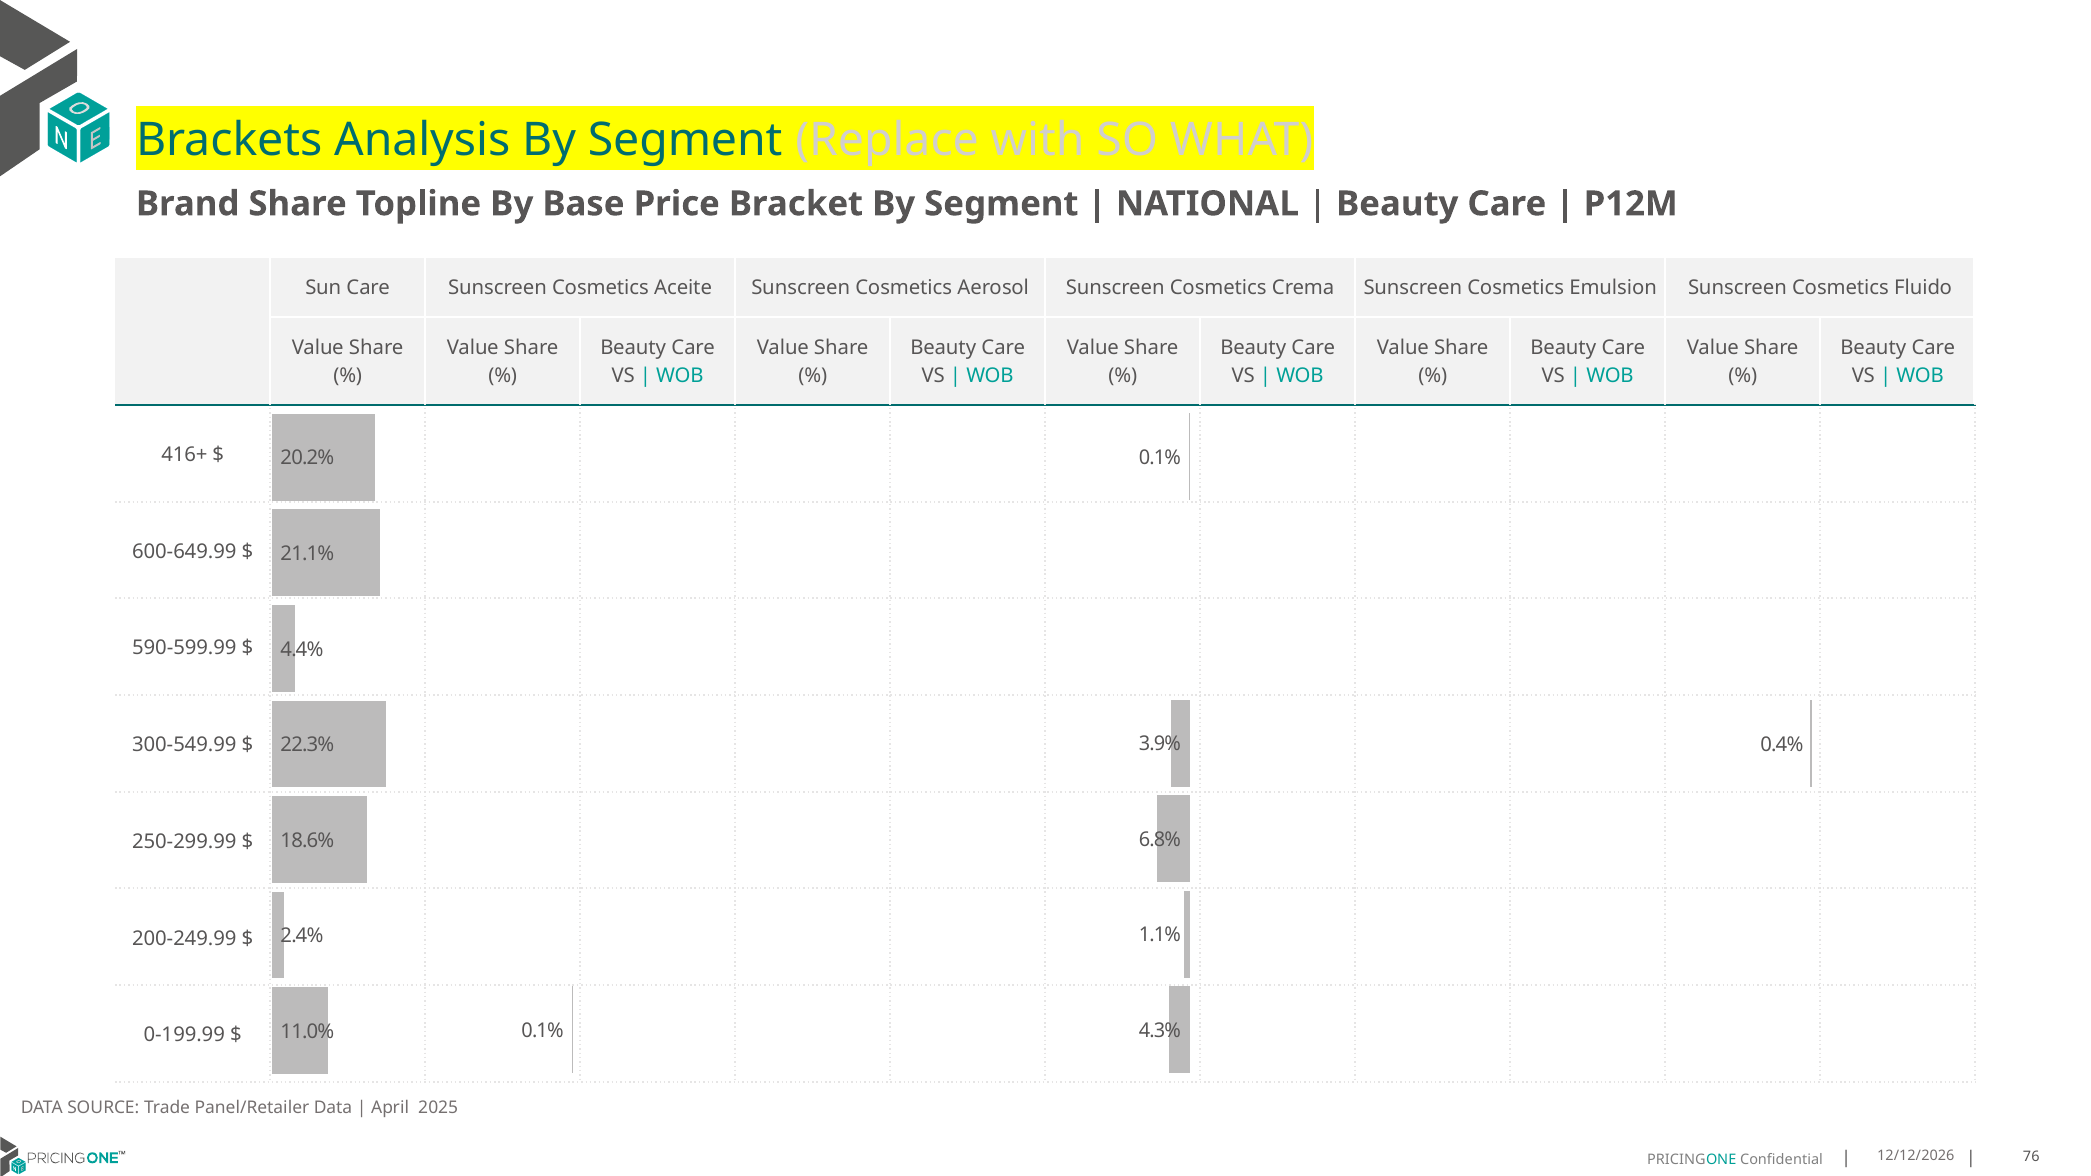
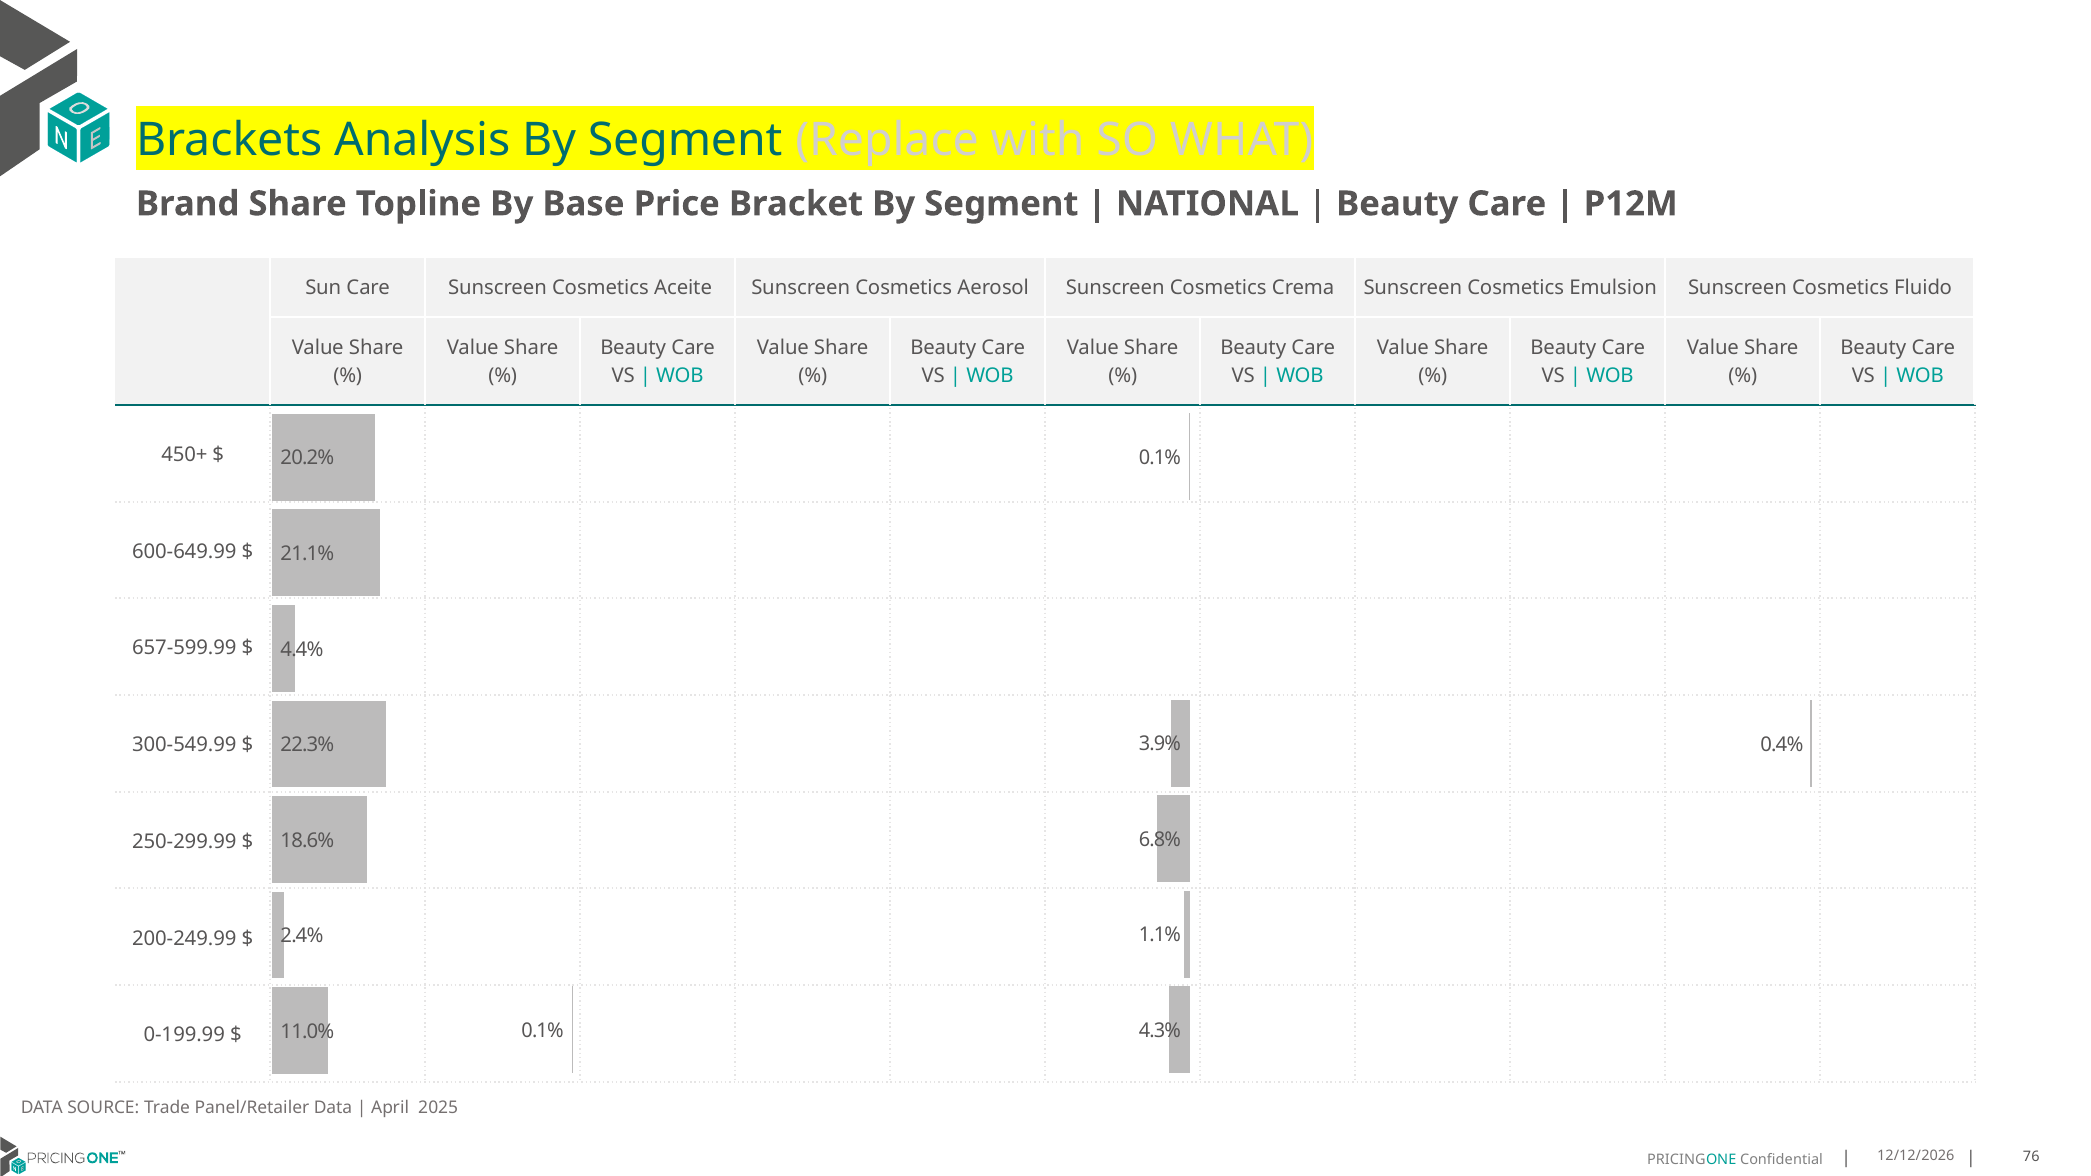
416+: 416+ -> 450+
590-599.99: 590-599.99 -> 657-599.99
